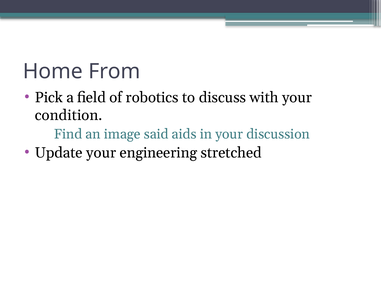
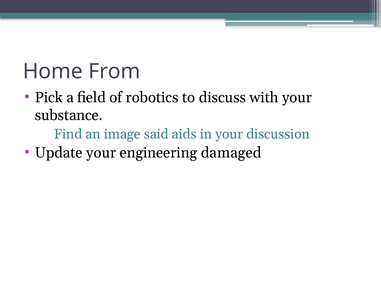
condition: condition -> substance
stretched: stretched -> damaged
